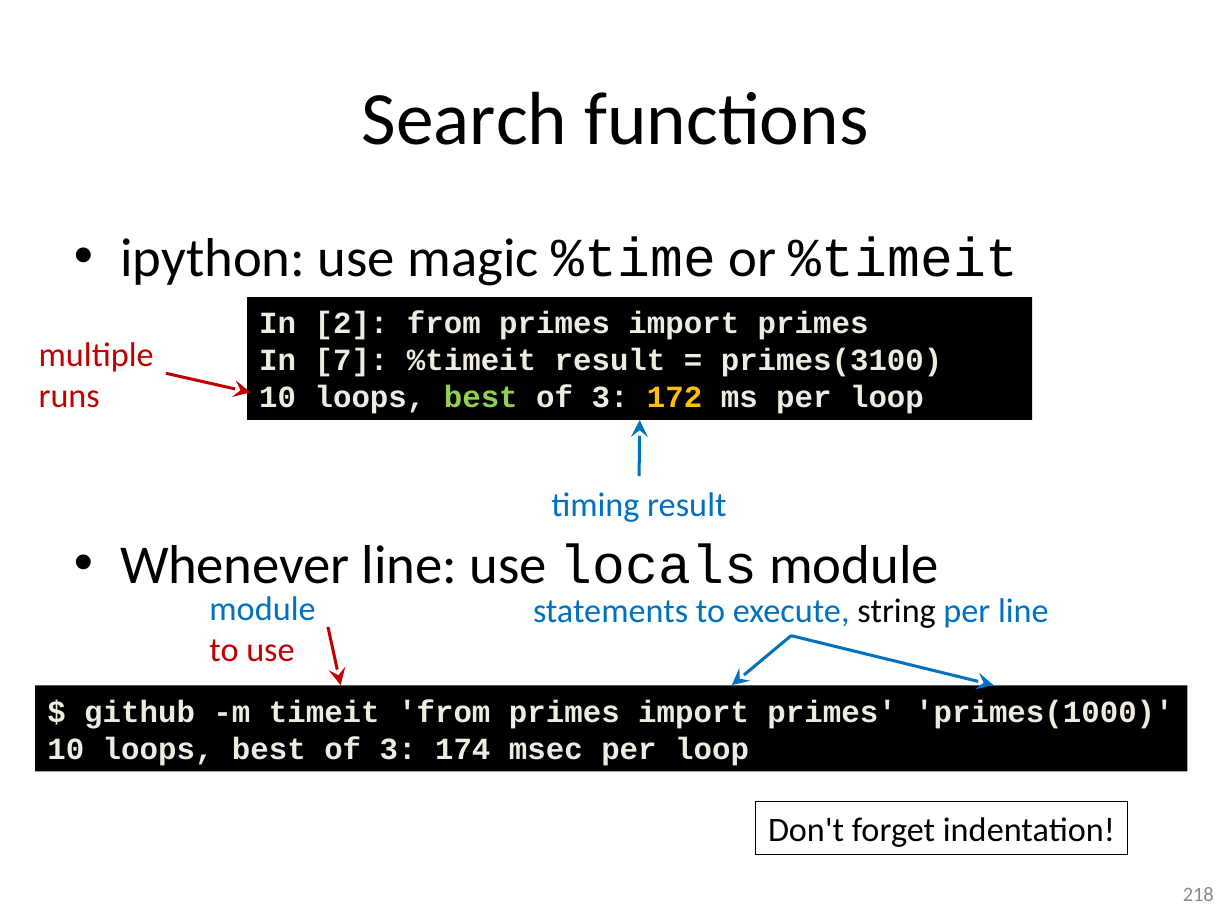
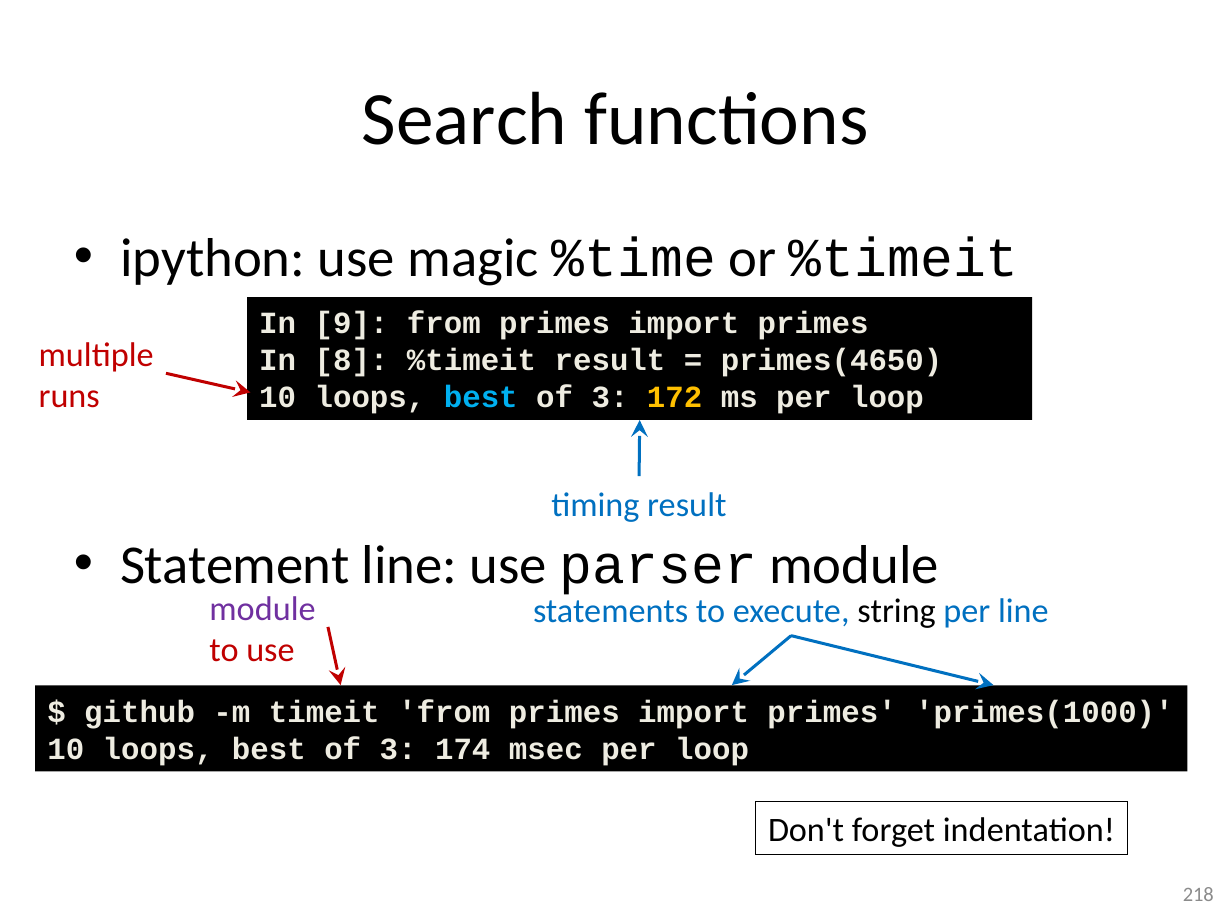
2: 2 -> 9
7: 7 -> 8
primes(3100: primes(3100 -> primes(4650
best at (481, 397) colour: light green -> light blue
Whenever: Whenever -> Statement
locals: locals -> parser
module at (263, 608) colour: blue -> purple
